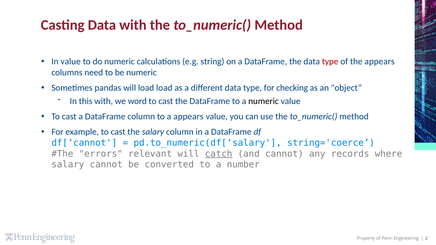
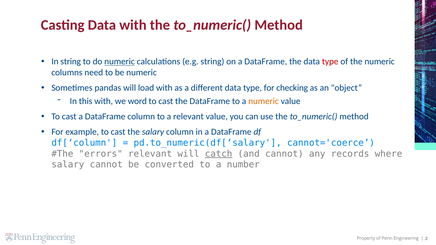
In value: value -> string
numeric at (120, 62) underline: none -> present
the appears: appears -> numeric
load load: load -> with
numeric at (264, 101) colour: black -> orange
a appears: appears -> relevant
df[‘cannot: df[‘cannot -> df[‘column
string='coerce: string='coerce -> cannot='coerce
